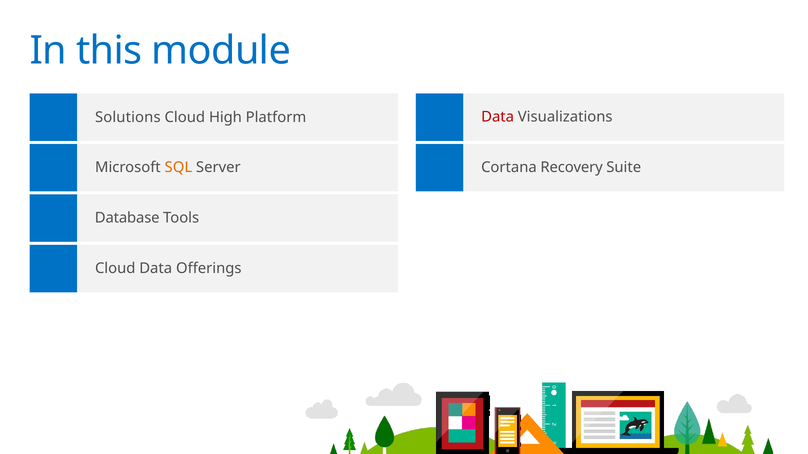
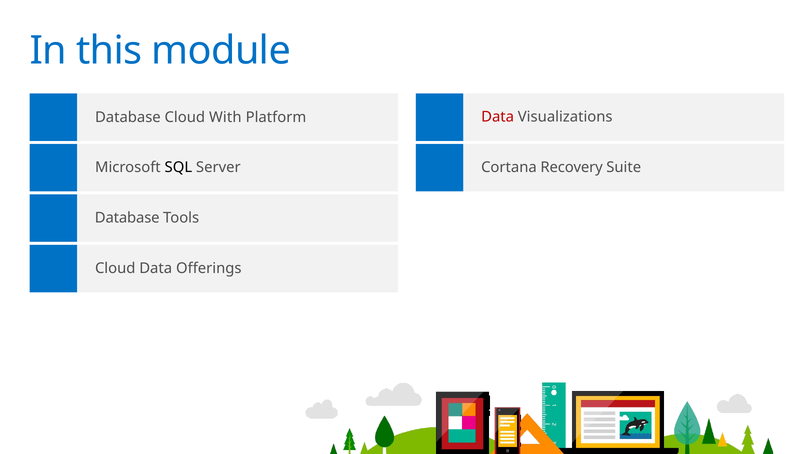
Solutions at (128, 117): Solutions -> Database
High: High -> With
SQL colour: orange -> black
